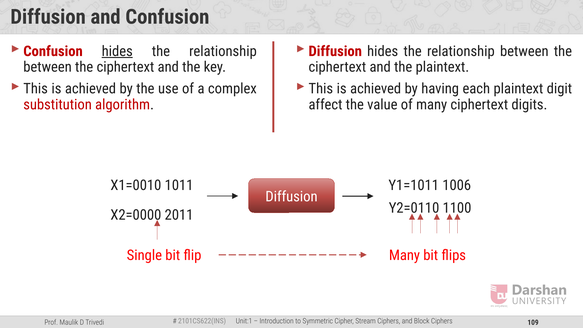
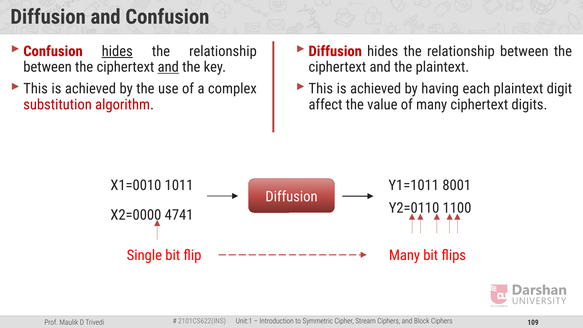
and at (168, 67) underline: none -> present
1006: 1006 -> 8001
2011: 2011 -> 4741
